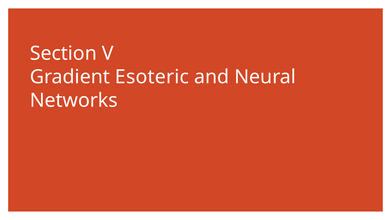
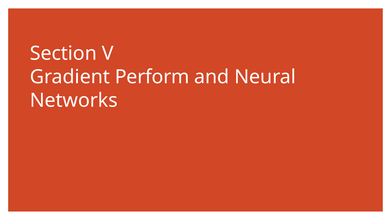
Esoteric: Esoteric -> Perform
